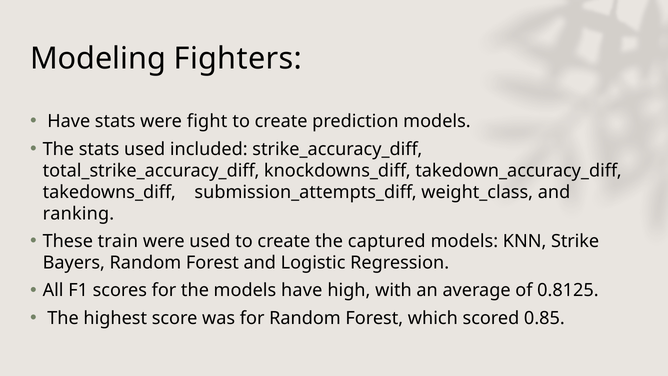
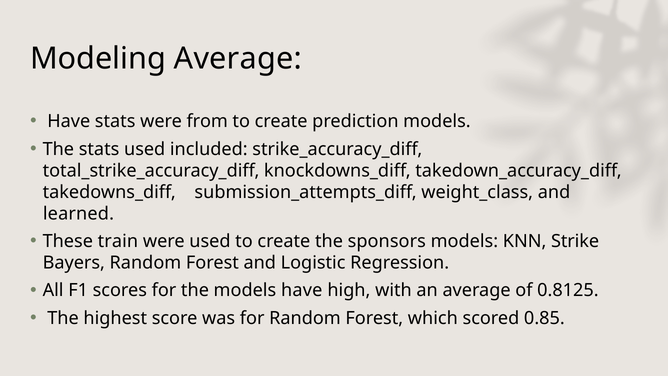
Modeling Fighters: Fighters -> Average
fight: fight -> from
ranking: ranking -> learned
captured: captured -> sponsors
